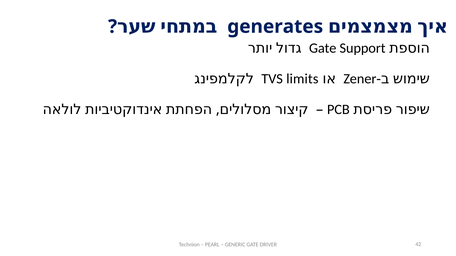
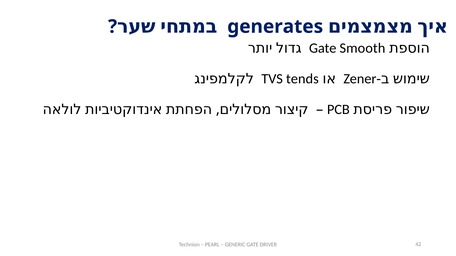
Support: Support -> Smooth
limits: limits -> tends
